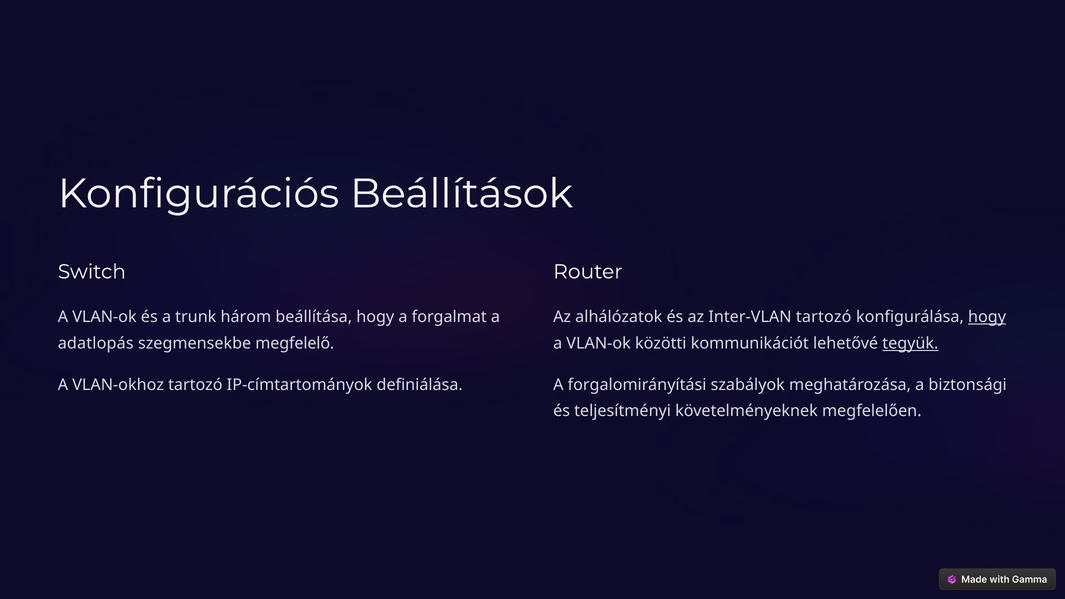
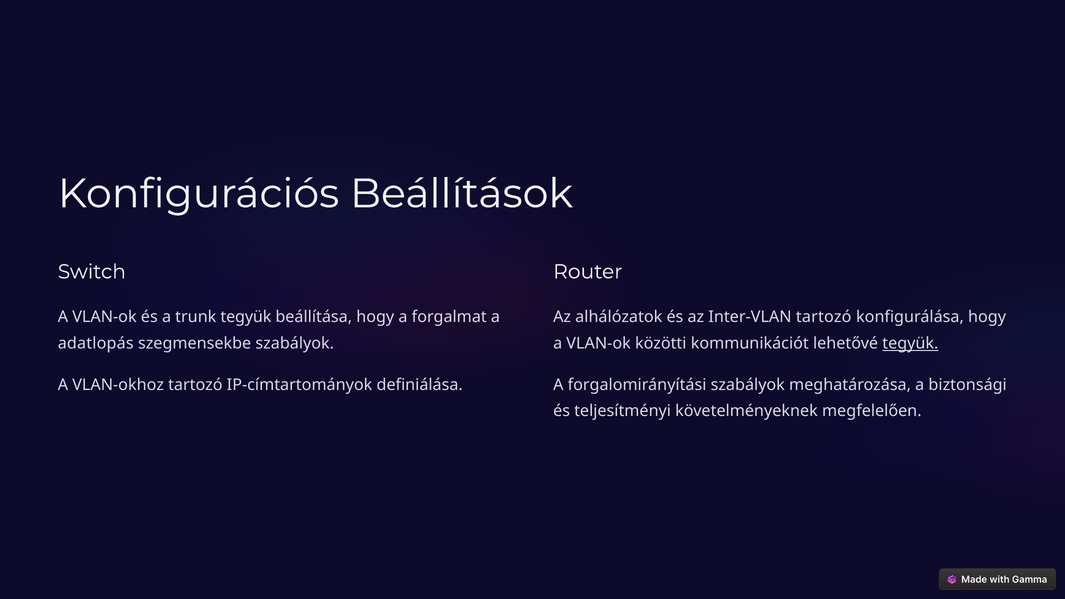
trunk három: három -> tegyük
hogy at (987, 317) underline: present -> none
szegmensekbe megfelelő: megfelelő -> szabályok
